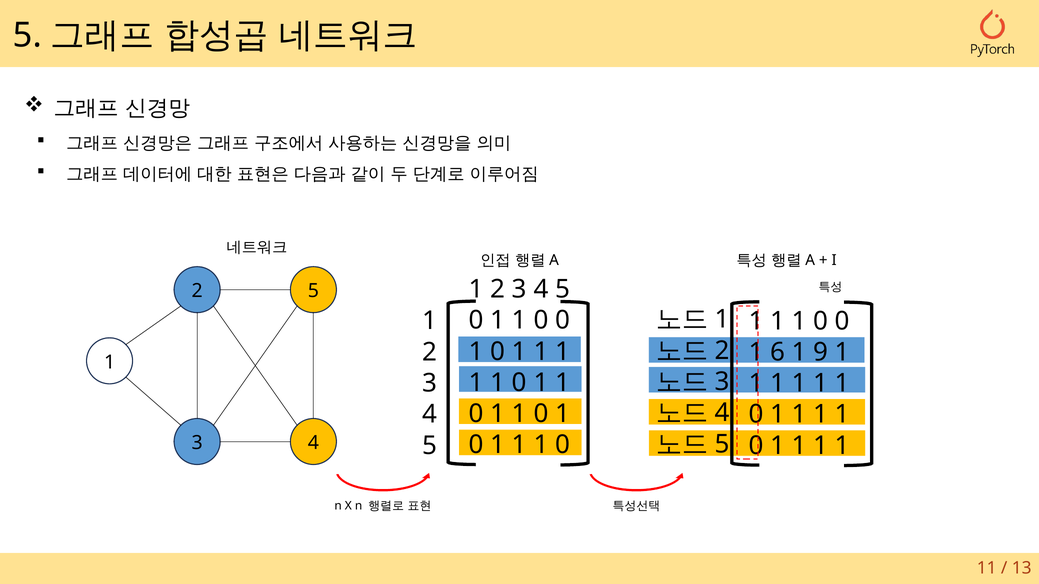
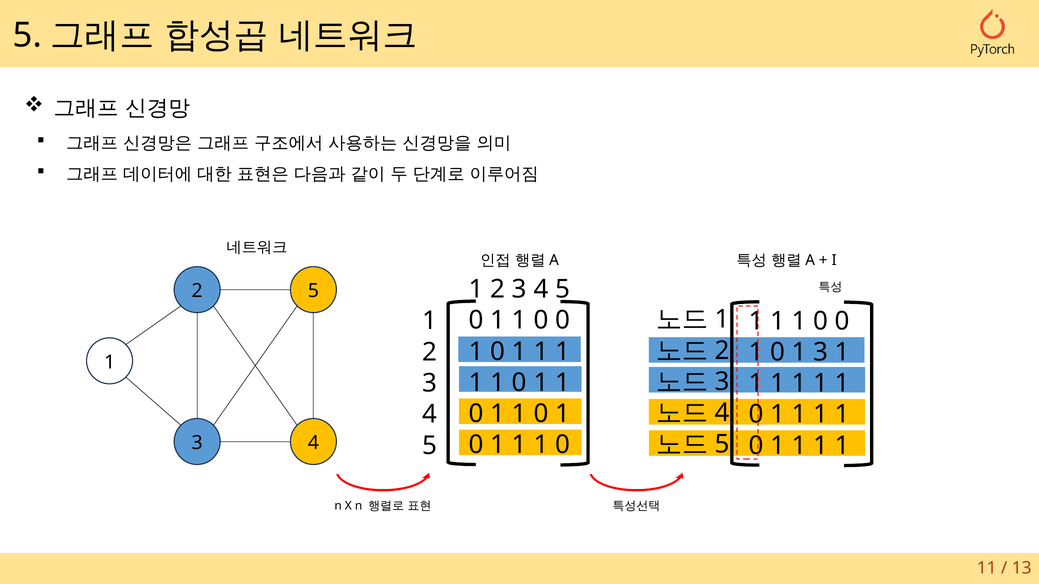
6 at (778, 352): 6 -> 0
1 9: 9 -> 3
